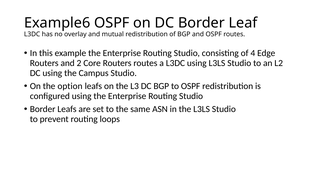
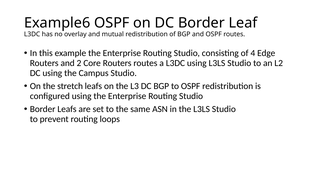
option: option -> stretch
